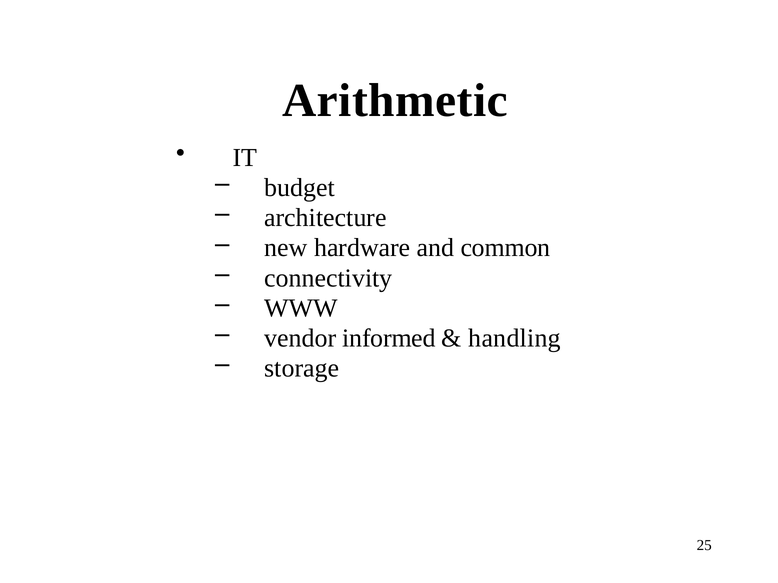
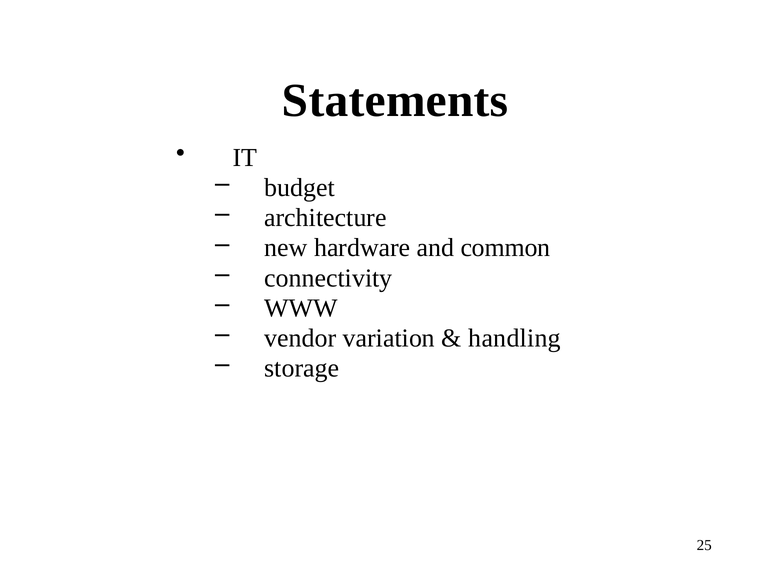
Arithmetic: Arithmetic -> Statements
informed: informed -> variation
